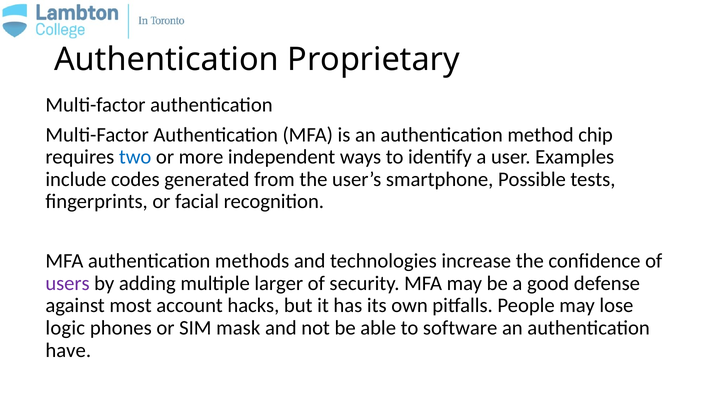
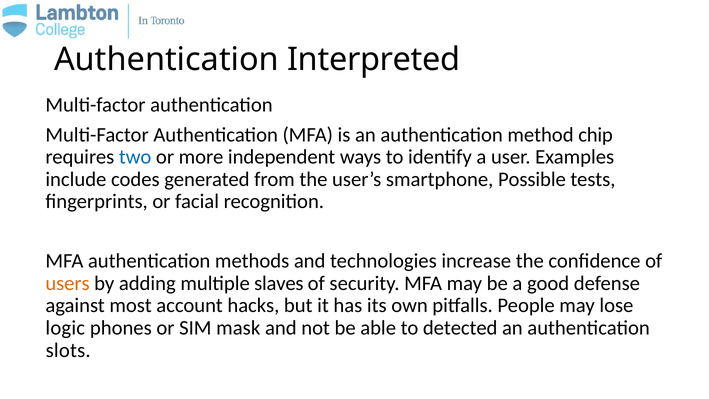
Proprietary: Proprietary -> Interpreted
users colour: purple -> orange
larger: larger -> slaves
software: software -> detected
have: have -> slots
